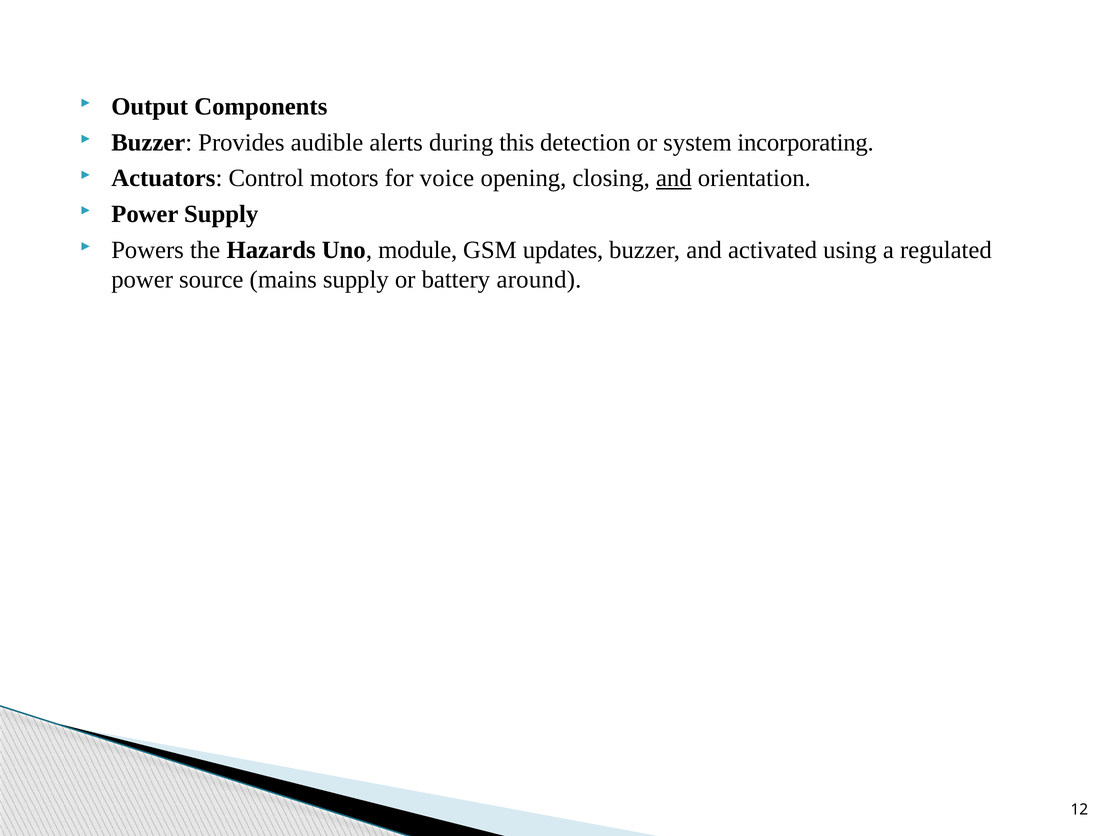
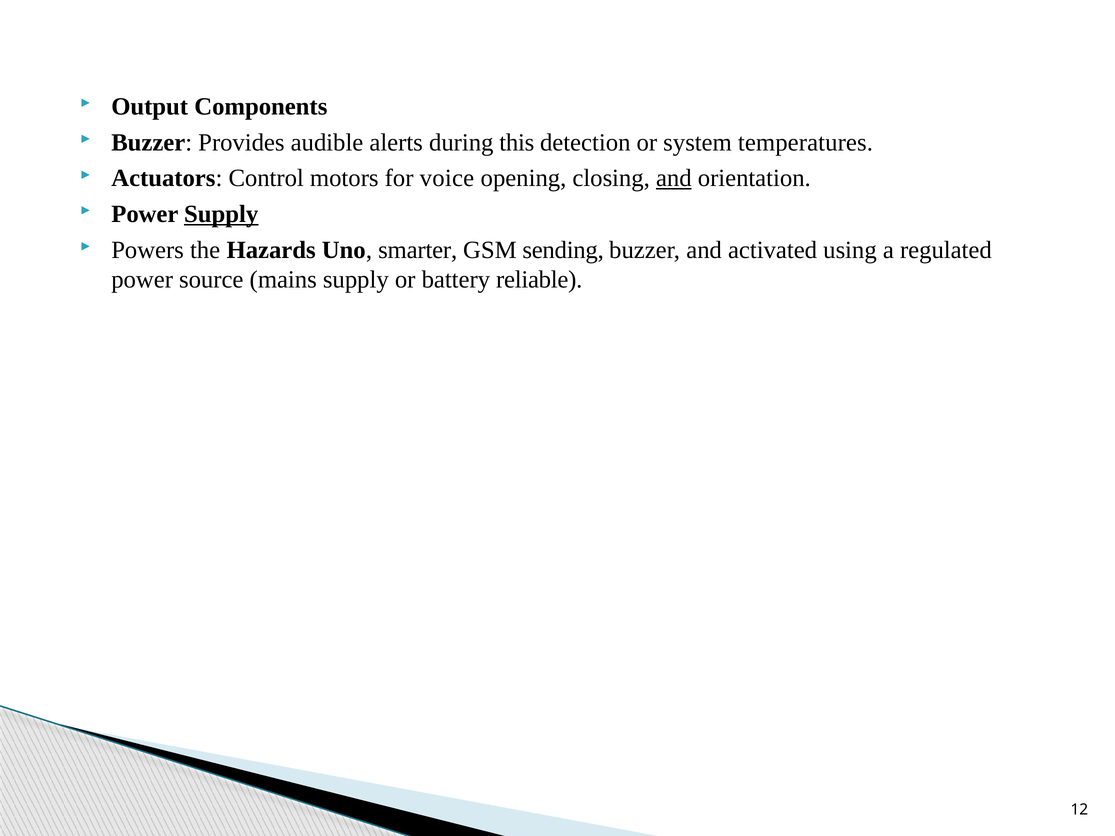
incorporating: incorporating -> temperatures
Supply at (221, 214) underline: none -> present
module: module -> smarter
updates: updates -> sending
around: around -> reliable
